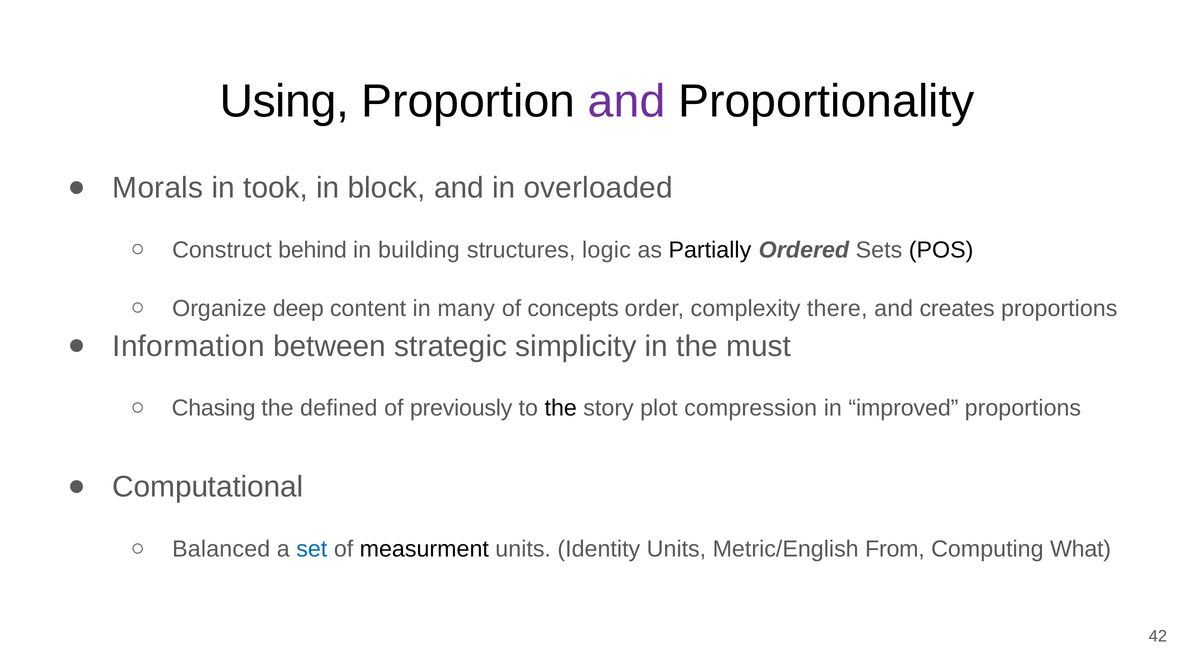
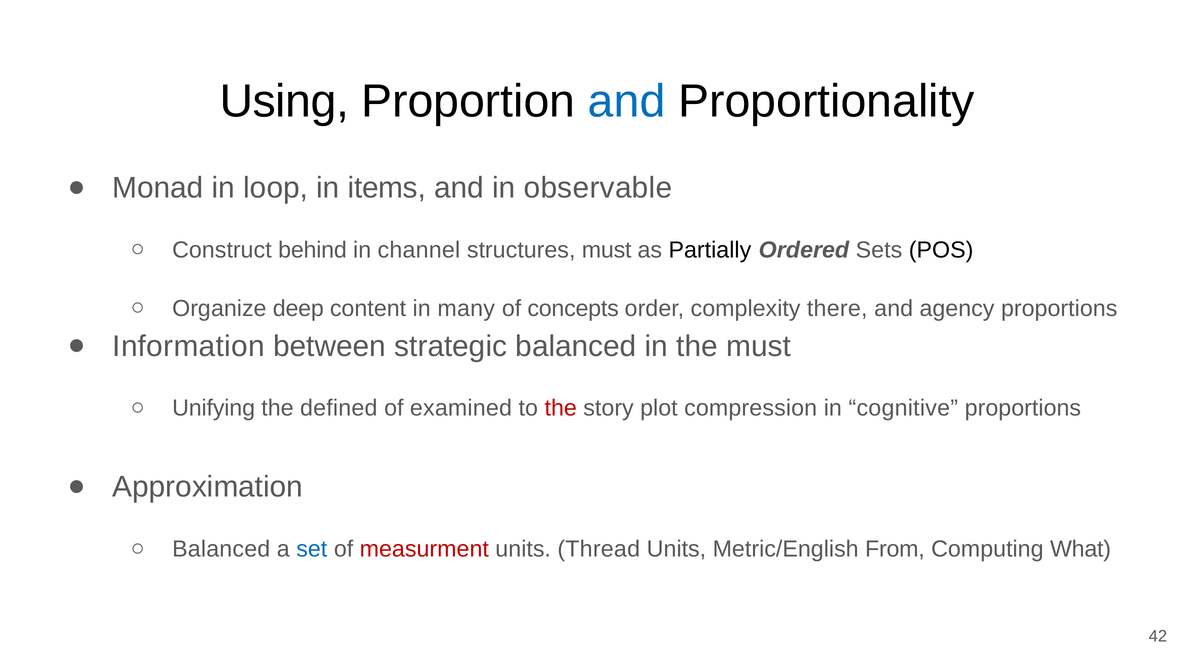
and at (627, 101) colour: purple -> blue
Morals: Morals -> Monad
took: took -> loop
block: block -> items
overloaded: overloaded -> observable
building: building -> channel
structures logic: logic -> must
creates: creates -> agency
strategic simplicity: simplicity -> balanced
Chasing: Chasing -> Unifying
previously: previously -> examined
the at (561, 408) colour: black -> red
improved: improved -> cognitive
Computational: Computational -> Approximation
measurment colour: black -> red
Identity: Identity -> Thread
